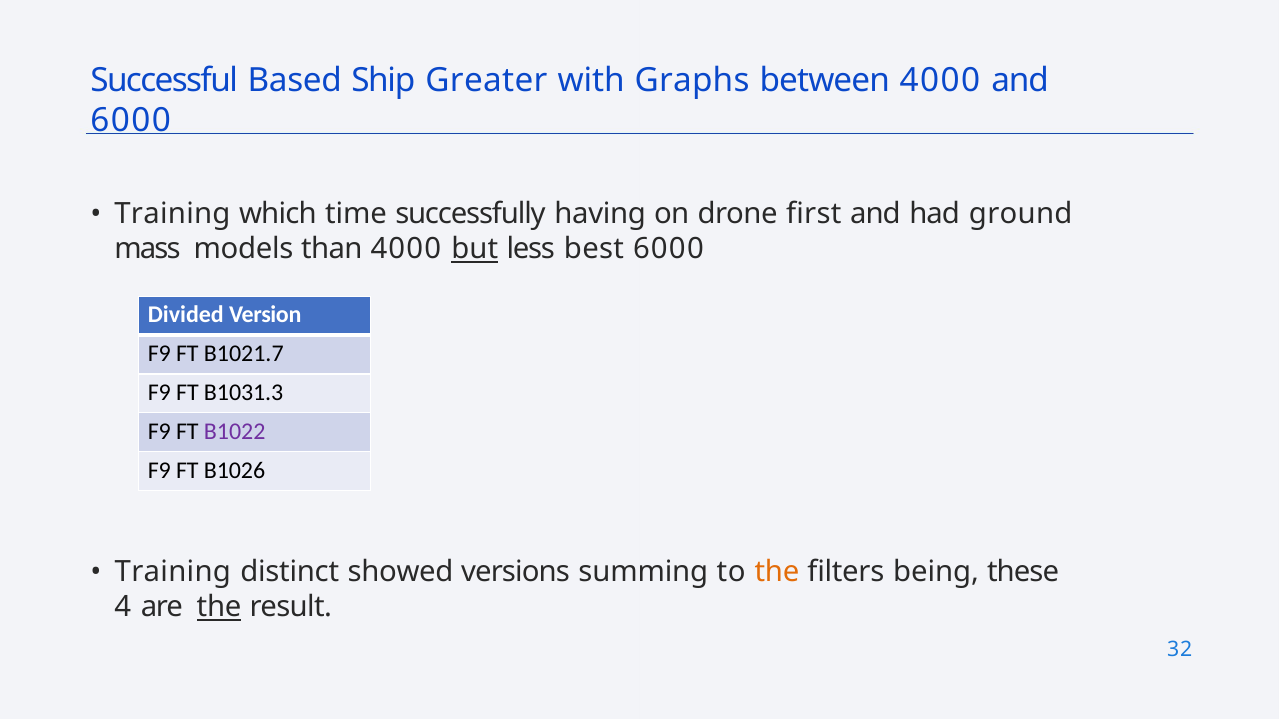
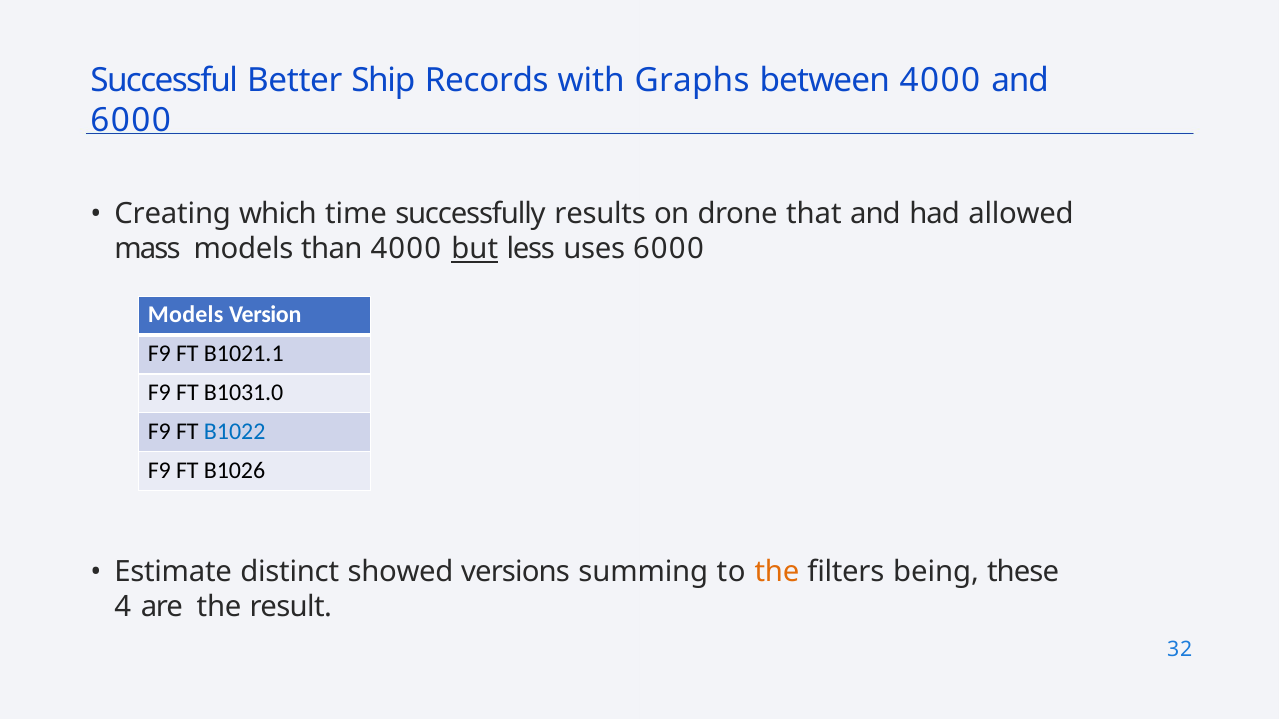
Based: Based -> Better
Greater: Greater -> Records
Training at (172, 214): Training -> Creating
having: having -> results
first: first -> that
ground: ground -> allowed
best: best -> uses
Divided at (186, 315): Divided -> Models
B1021.7: B1021.7 -> B1021.1
B1031.3: B1031.3 -> B1031.0
B1022 colour: purple -> blue
Training at (173, 572): Training -> Estimate
the at (219, 608) underline: present -> none
